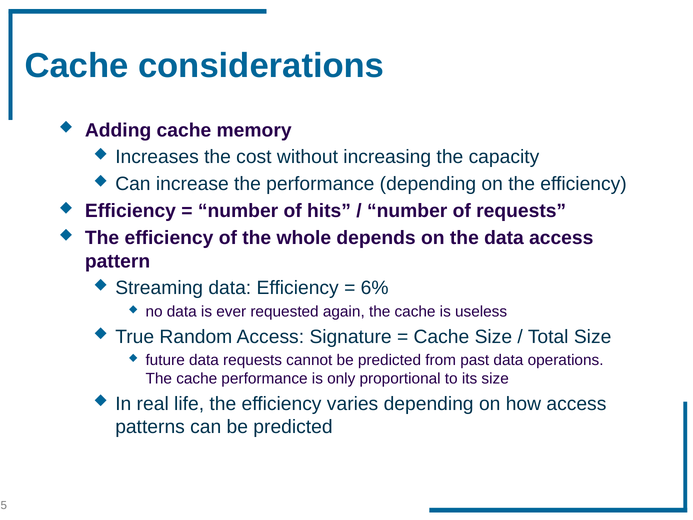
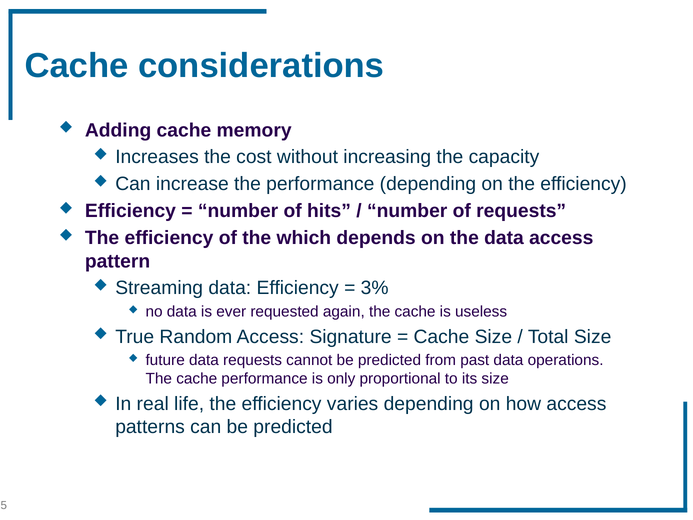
whole: whole -> which
6%: 6% -> 3%
